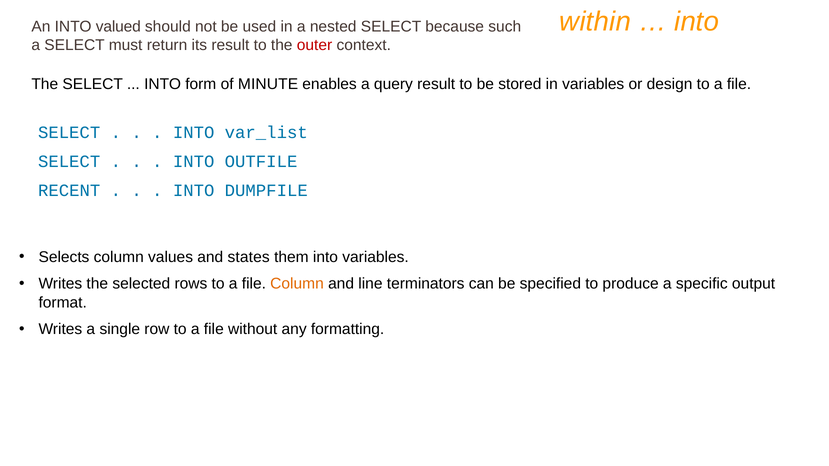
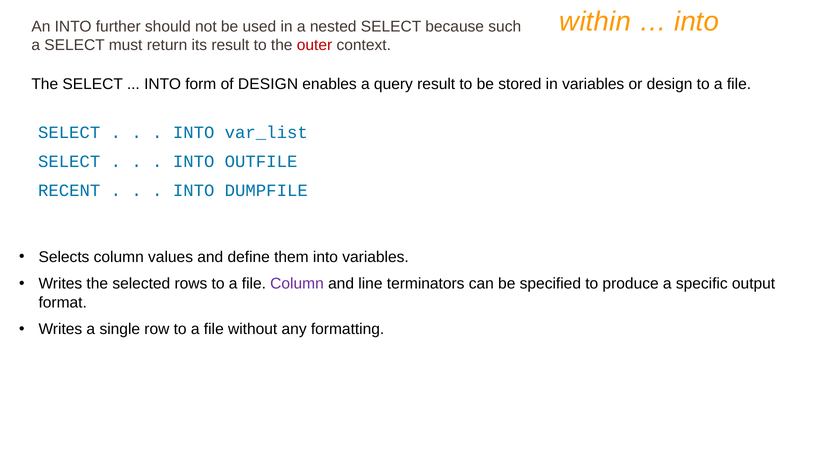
valued: valued -> further
of MINUTE: MINUTE -> DESIGN
states: states -> define
Column at (297, 284) colour: orange -> purple
